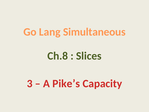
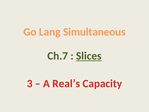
Ch.8: Ch.8 -> Ch.7
Slices underline: none -> present
Pike’s: Pike’s -> Real’s
